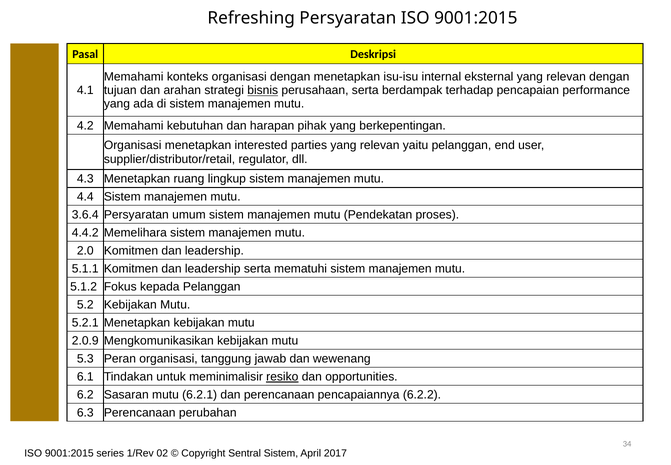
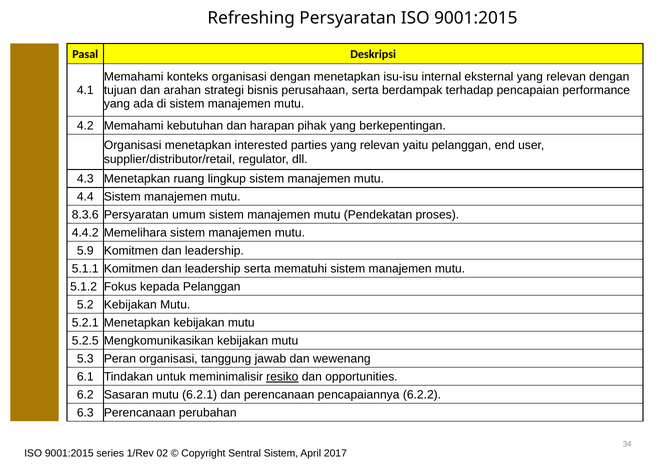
bisnis underline: present -> none
3.6.4: 3.6.4 -> 8.3.6
2.0: 2.0 -> 5.9
2.0.9: 2.0.9 -> 5.2.5
